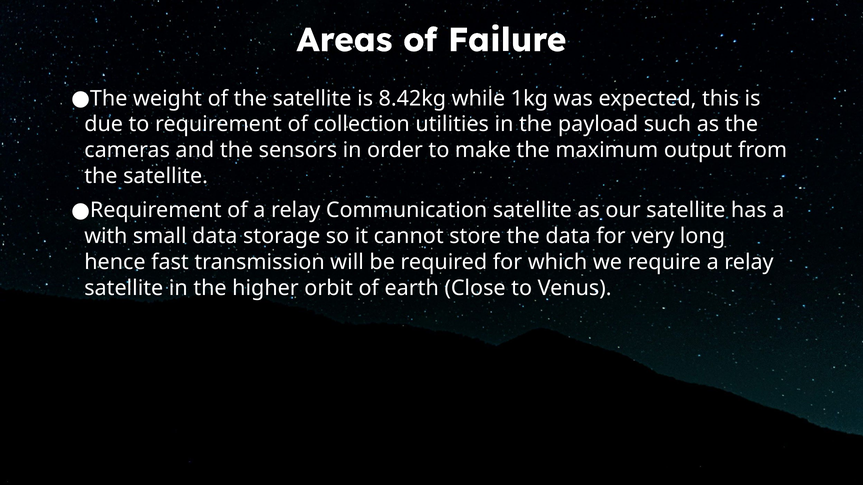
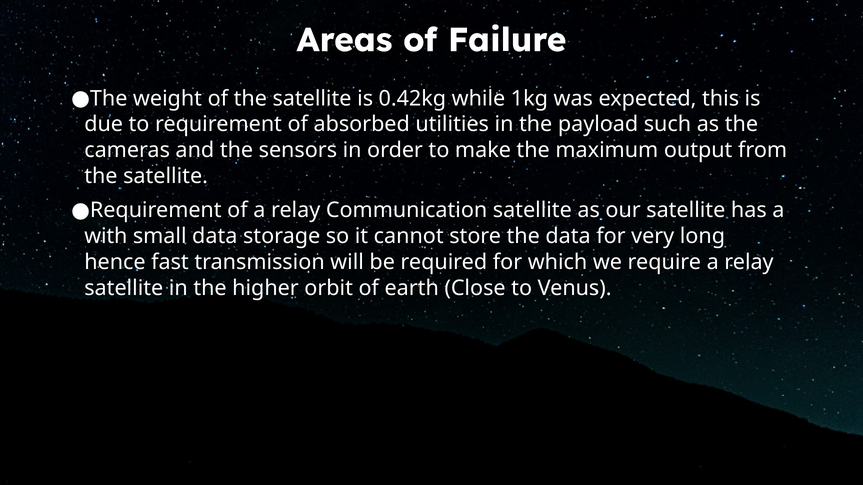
8.42kg: 8.42kg -> 0.42kg
collection: collection -> absorbed
